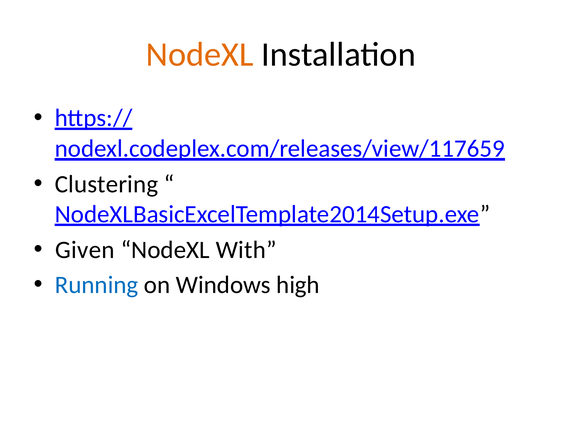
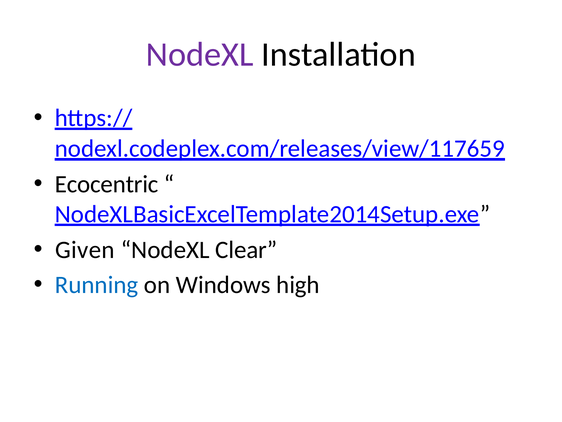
NodeXL at (200, 54) colour: orange -> purple
Clustering: Clustering -> Ecocentric
With: With -> Clear
